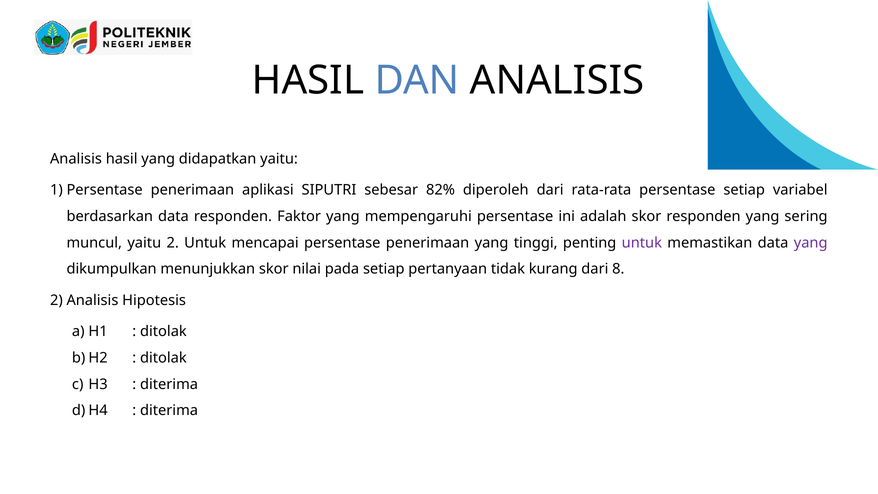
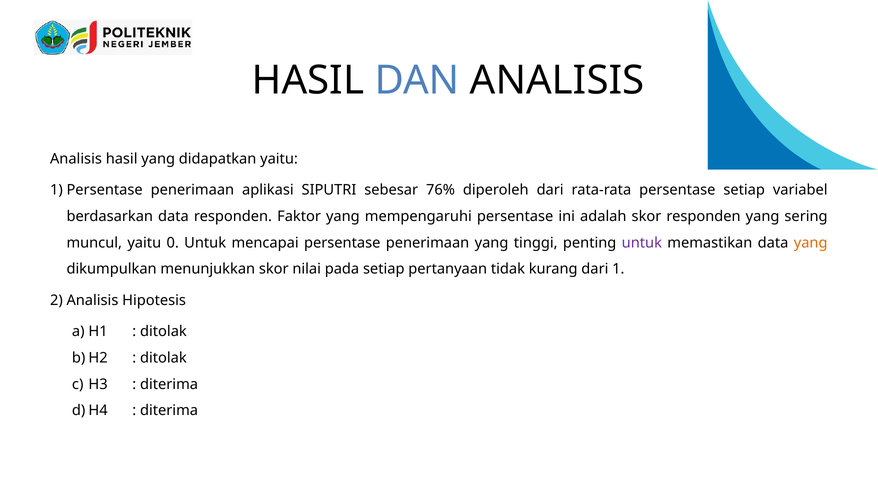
82%: 82% -> 76%
yaitu 2: 2 -> 0
yang at (811, 243) colour: purple -> orange
dari 8: 8 -> 1
